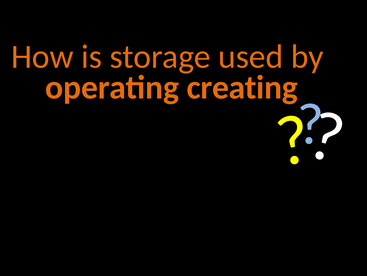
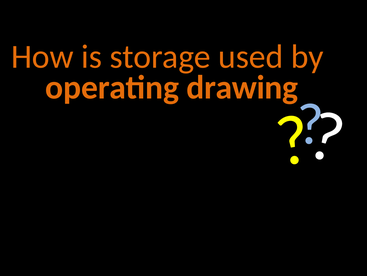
creating: creating -> drawing
